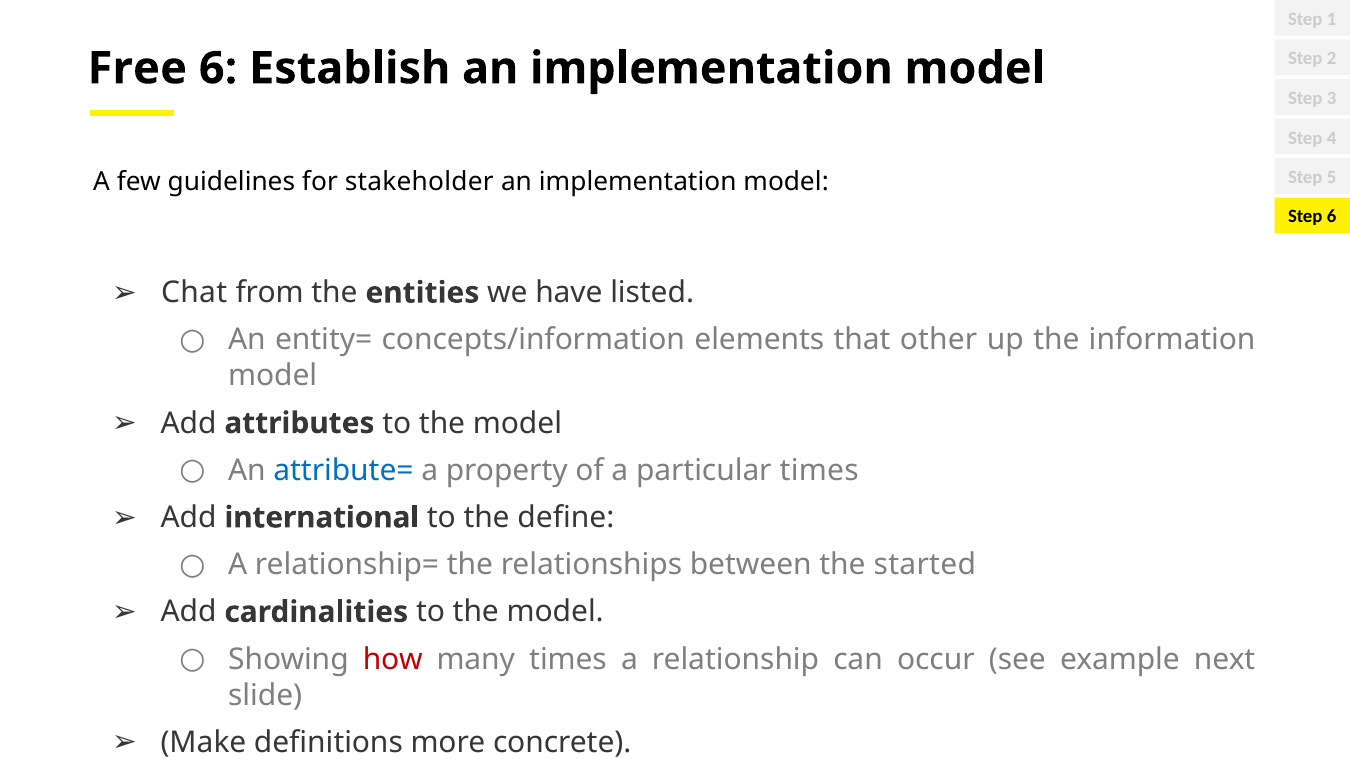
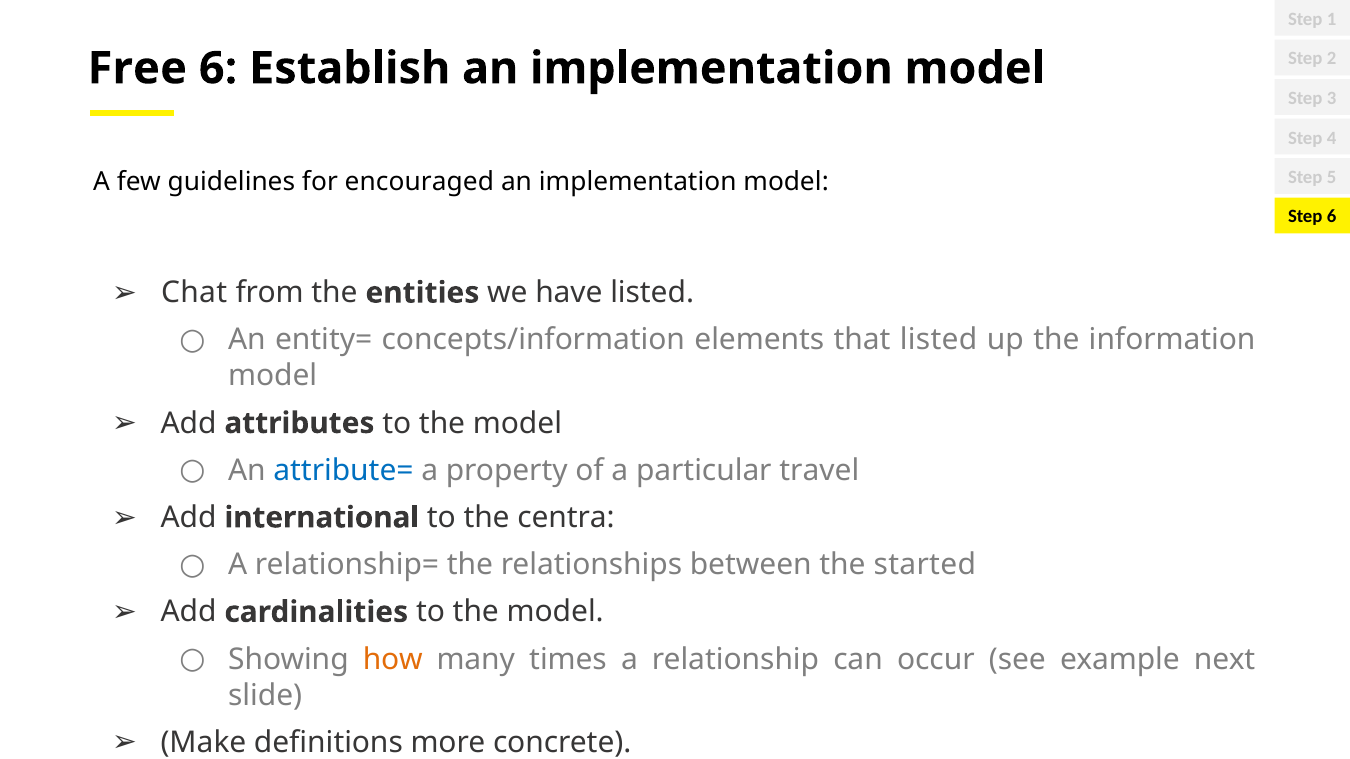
stakeholder: stakeholder -> encouraged
that other: other -> listed
particular times: times -> travel
define: define -> centra
how colour: red -> orange
